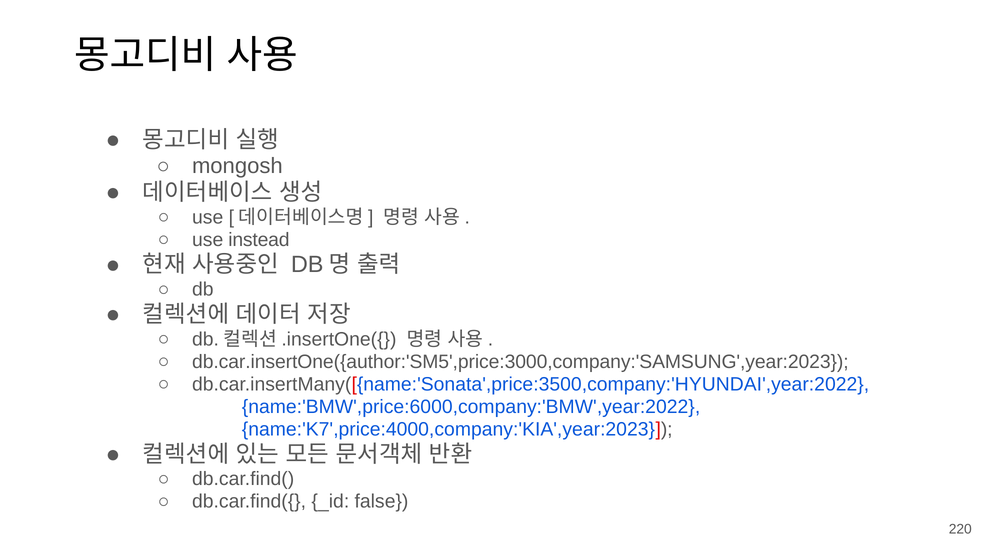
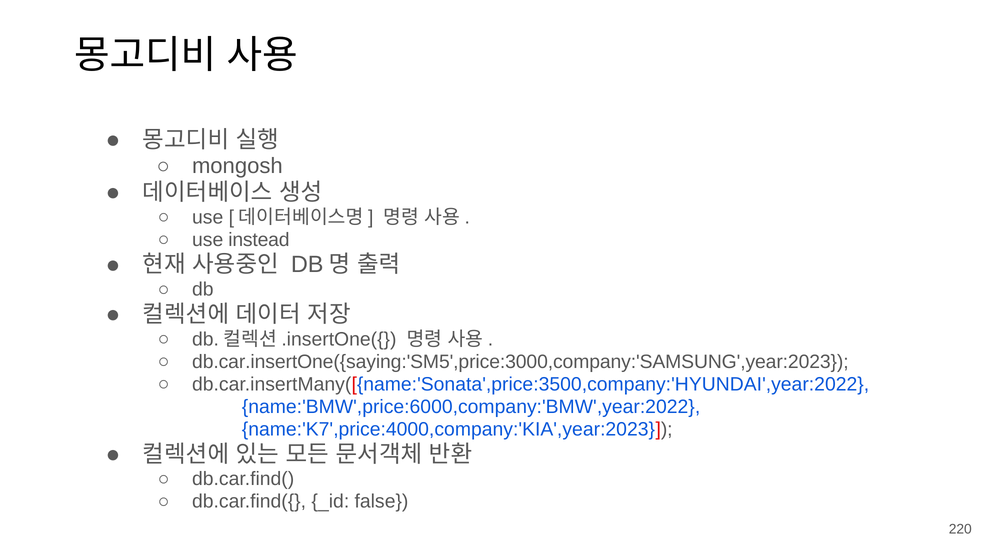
db.car.insertOne({author:'SM5',price:3000,company:'SAMSUNG',year:2023: db.car.insertOne({author:'SM5',price:3000,company:'SAMSUNG',year:2023 -> db.car.insertOne({saying:'SM5',price:3000,company:'SAMSUNG',year:2023
